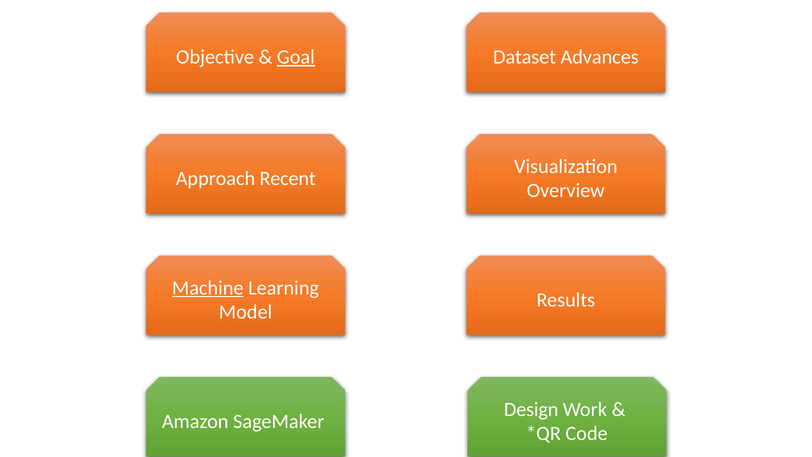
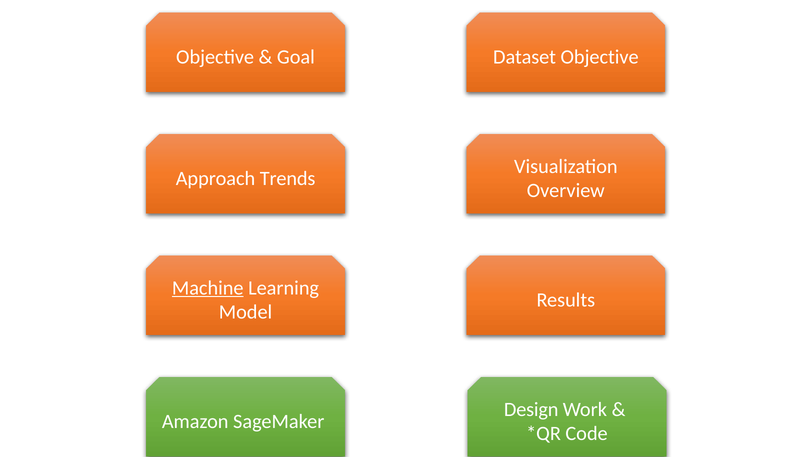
Goal underline: present -> none
Dataset Advances: Advances -> Objective
Recent: Recent -> Trends
